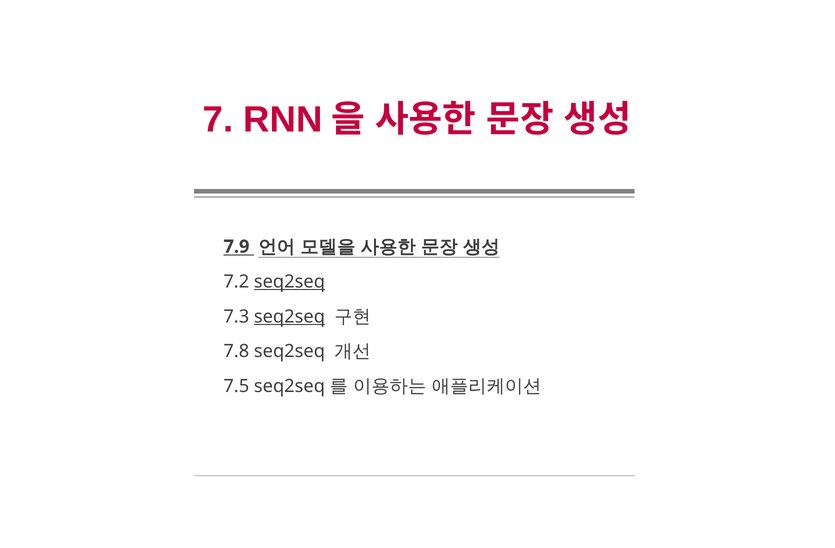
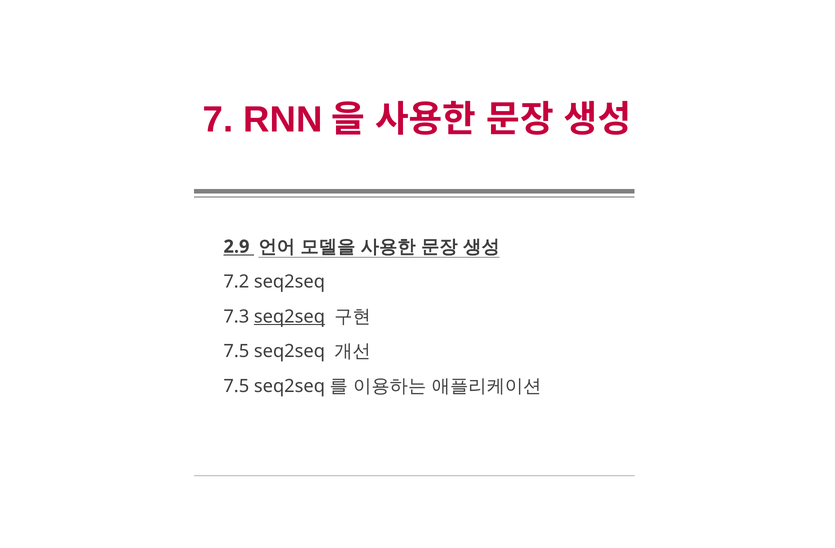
7.9: 7.9 -> 2.9
seq2seq at (289, 282) underline: present -> none
7.8 at (236, 352): 7.8 -> 7.5
